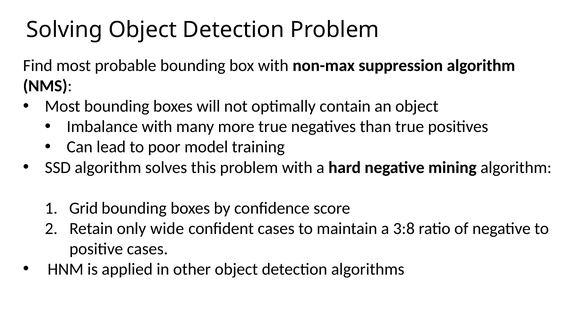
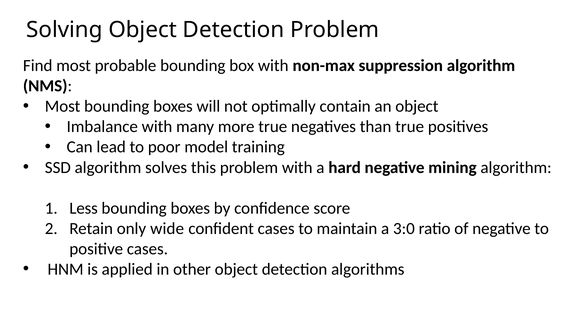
Grid: Grid -> Less
3:8: 3:8 -> 3:0
